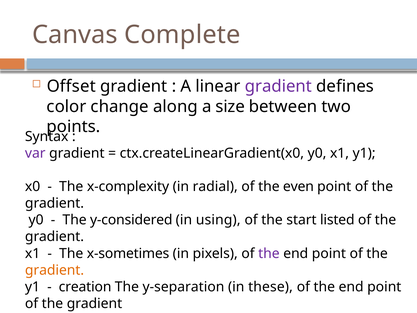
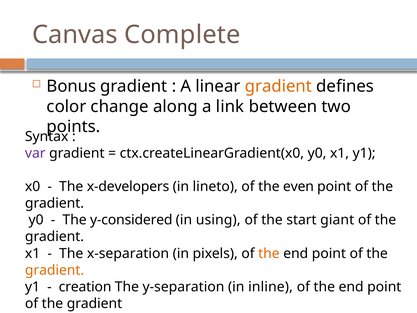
Offset: Offset -> Bonus
gradient at (278, 86) colour: purple -> orange
size: size -> link
x-complexity: x-complexity -> x-developers
radial: radial -> lineto
listed: listed -> giant
x-sometimes: x-sometimes -> x-separation
the at (269, 253) colour: purple -> orange
these: these -> inline
